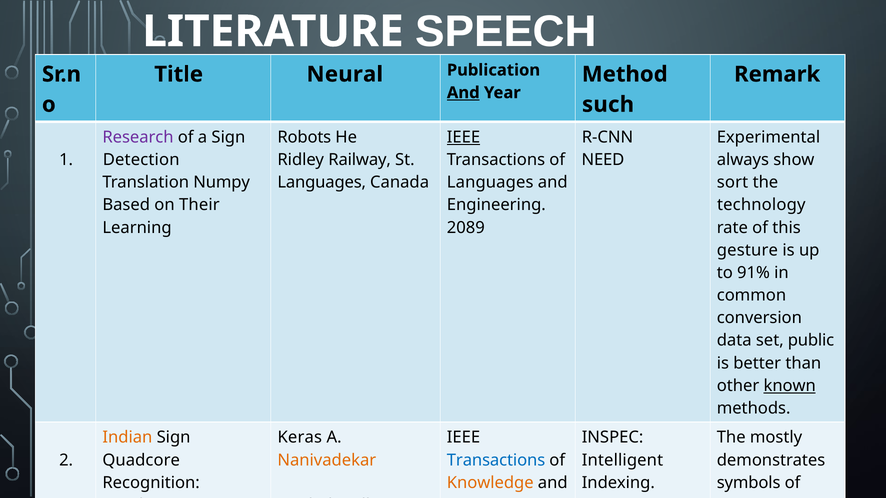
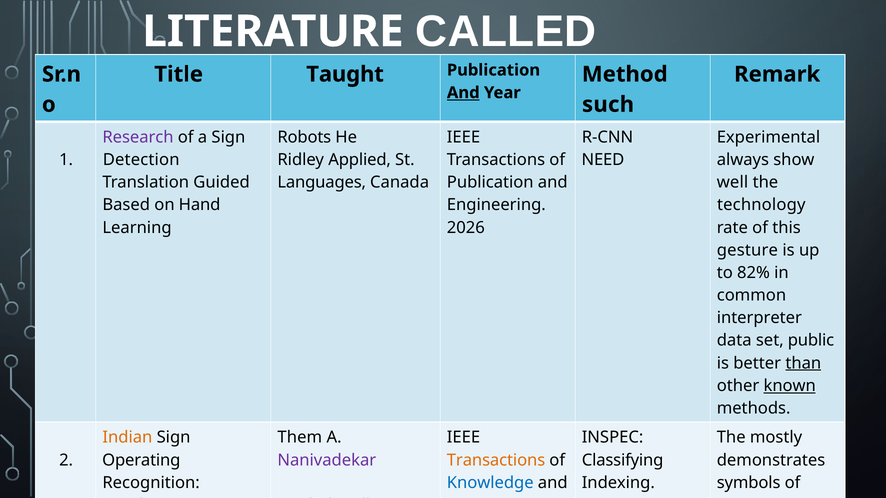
SPEECH: SPEECH -> CALLED
Neural: Neural -> Taught
IEEE at (463, 137) underline: present -> none
Railway: Railway -> Applied
Numpy: Numpy -> Guided
Languages at (490, 183): Languages -> Publication
sort at (732, 183): sort -> well
on Their: Their -> Hand
2089: 2089 -> 2026
91%: 91% -> 82%
conversion: conversion -> interpreter
than underline: none -> present
Keras: Keras -> Them
Quadcore: Quadcore -> Operating
Nanivadekar colour: orange -> purple
Transactions at (496, 460) colour: blue -> orange
Intelligent: Intelligent -> Classifying
Knowledge colour: orange -> blue
